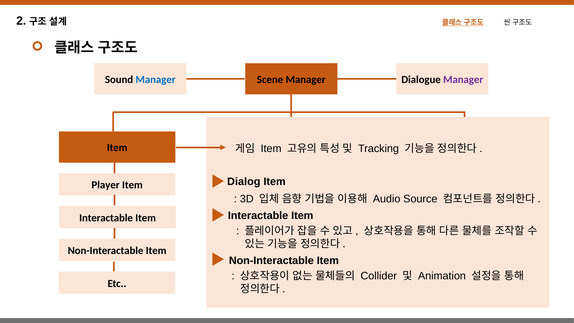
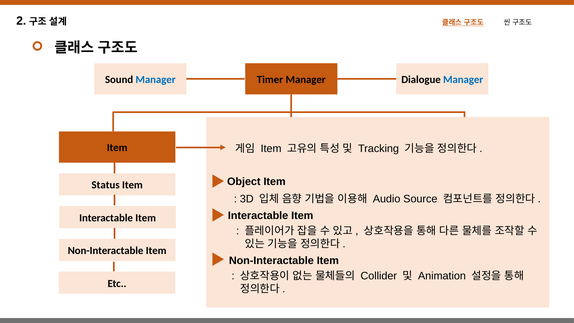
Scene: Scene -> Timer
Manager at (463, 80) colour: purple -> blue
Dialog: Dialog -> Object
Player at (106, 185): Player -> Status
